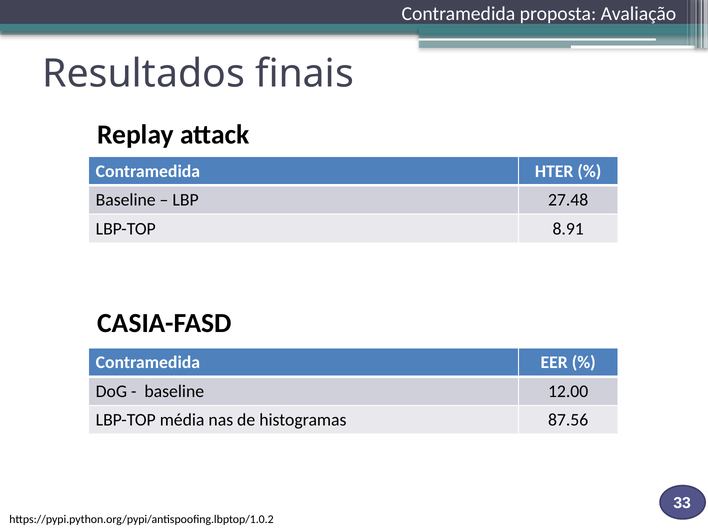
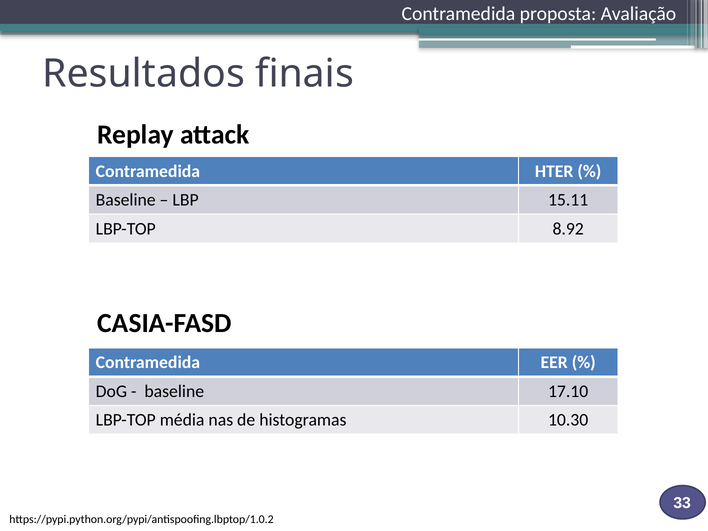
27.48: 27.48 -> 15.11
8.91: 8.91 -> 8.92
12.00: 12.00 -> 17.10
87.56: 87.56 -> 10.30
